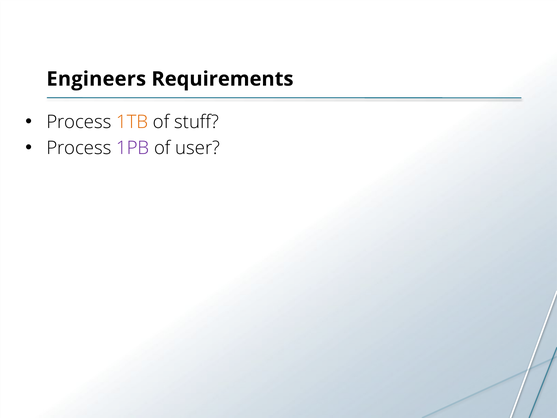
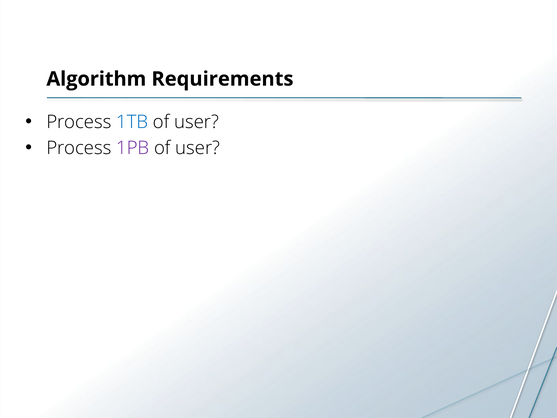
Engineers: Engineers -> Algorithm
1TB colour: orange -> blue
stuff at (197, 122): stuff -> user
